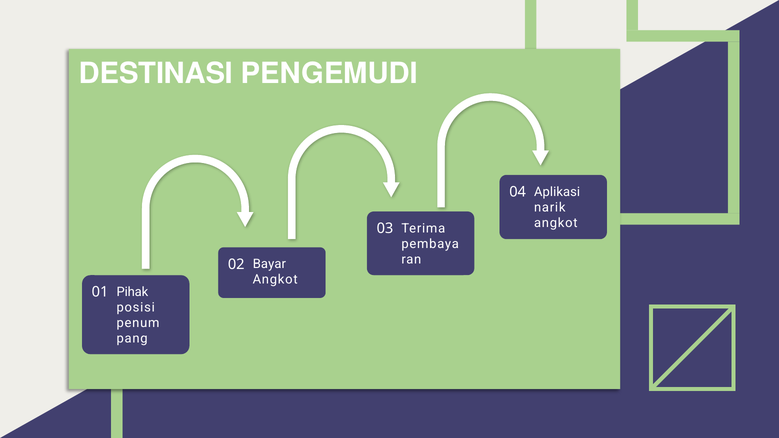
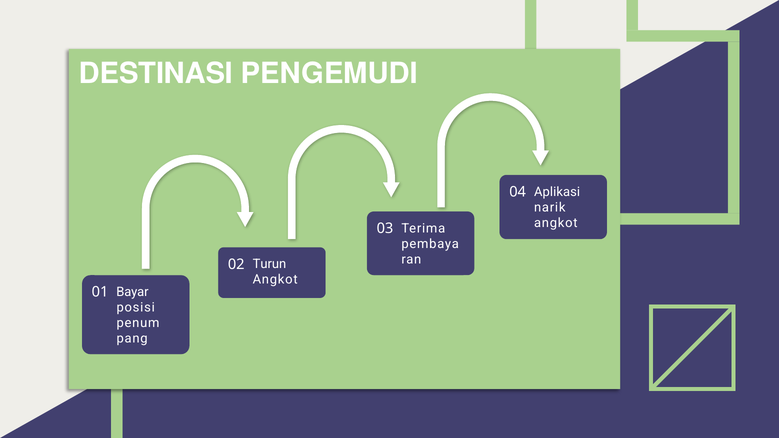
Bayar: Bayar -> Turun
Pihak: Pihak -> Bayar
